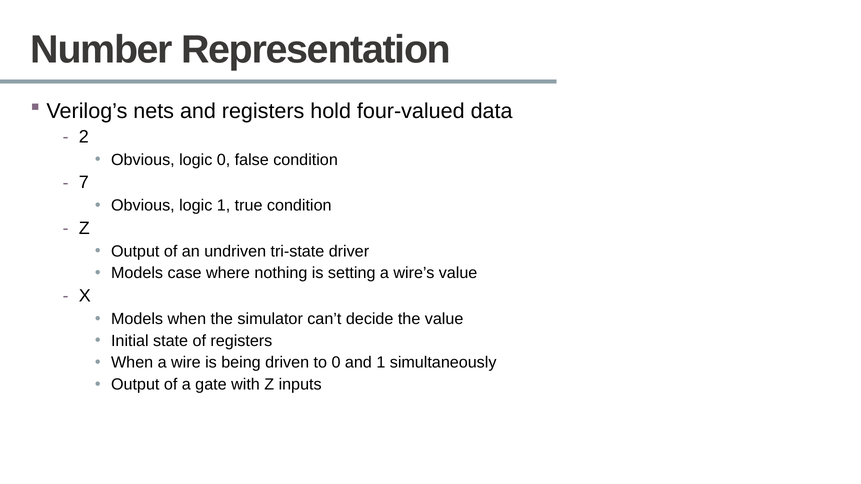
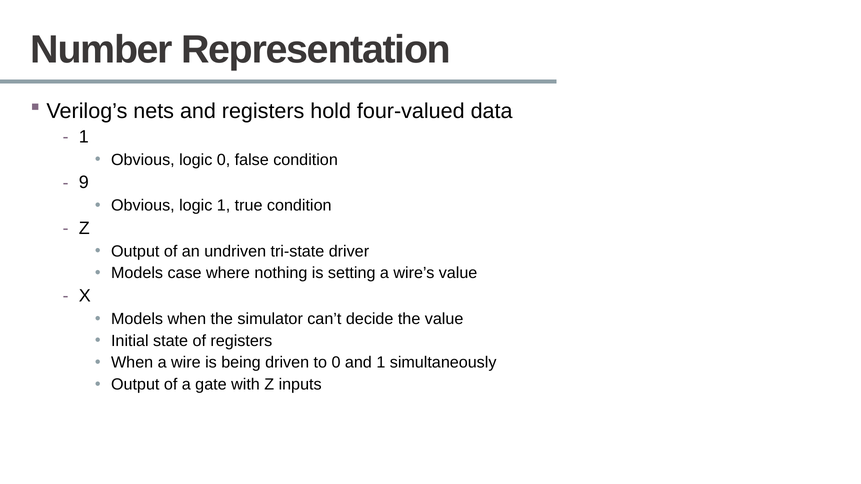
2 at (84, 137): 2 -> 1
7: 7 -> 9
